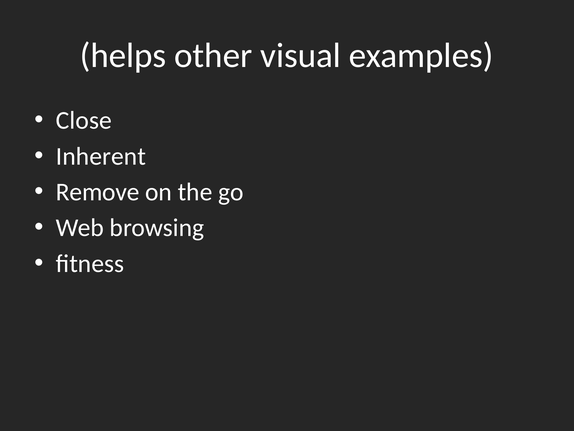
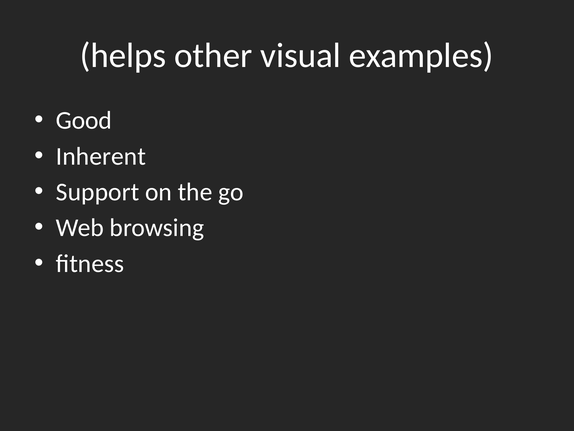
Close: Close -> Good
Remove: Remove -> Support
